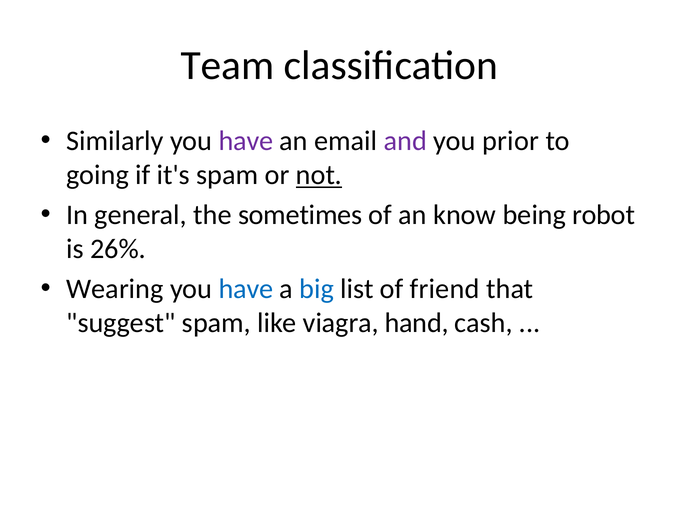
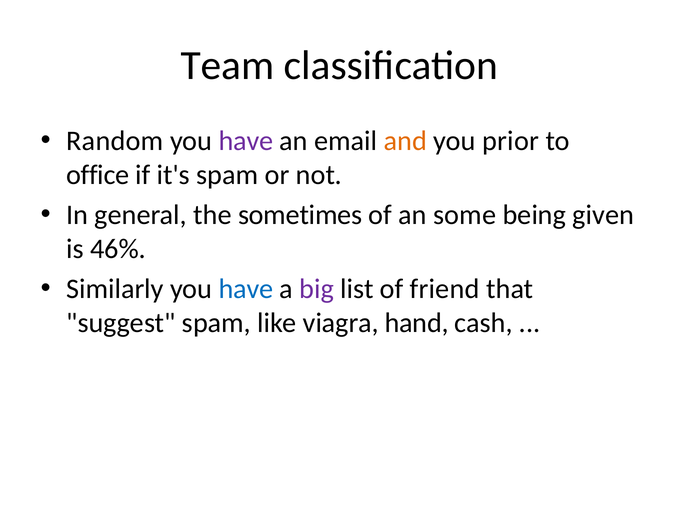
Similarly: Similarly -> Random
and colour: purple -> orange
going: going -> office
not underline: present -> none
know: know -> some
robot: robot -> given
26%: 26% -> 46%
Wearing: Wearing -> Similarly
big colour: blue -> purple
